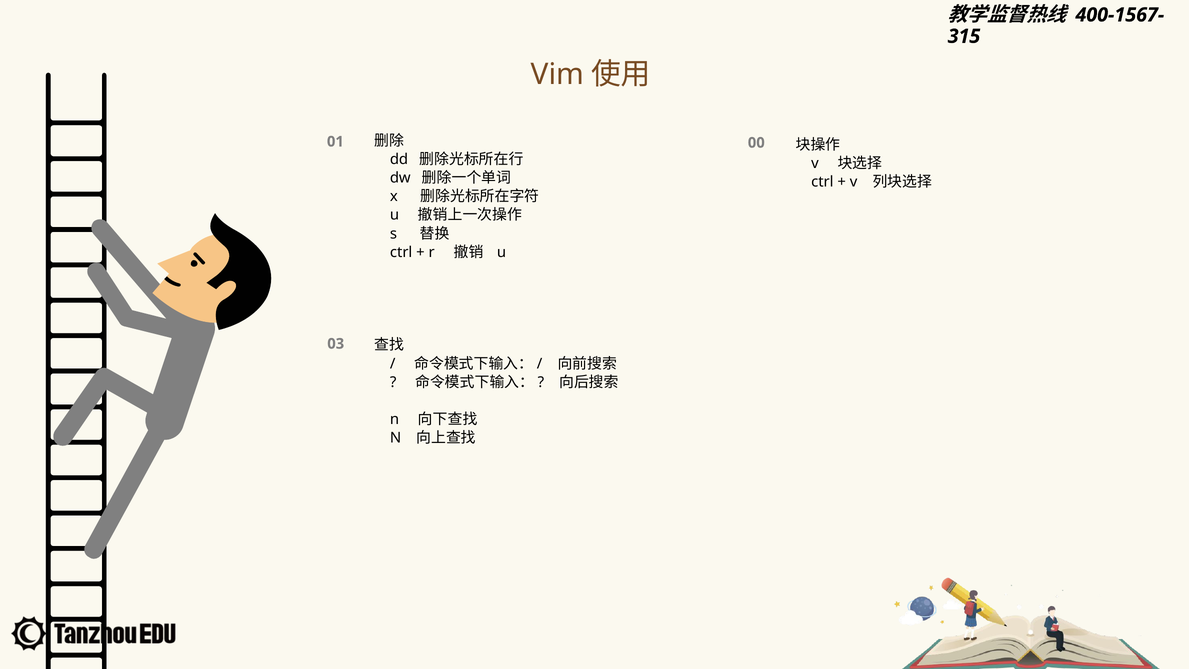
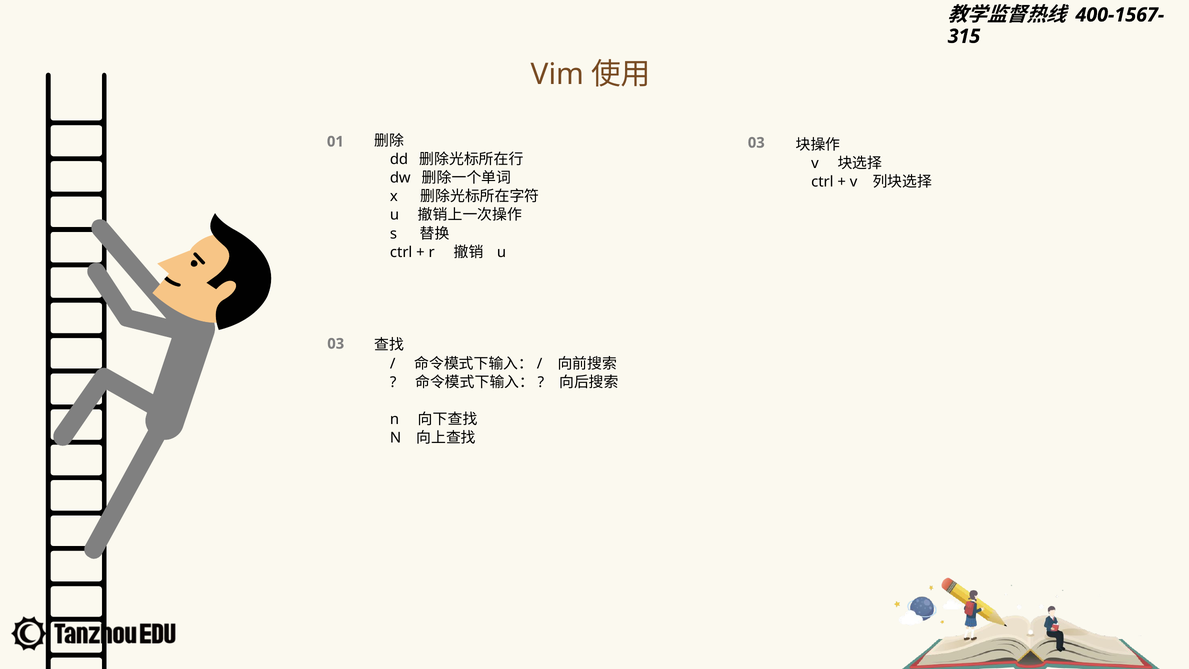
01 00: 00 -> 03
